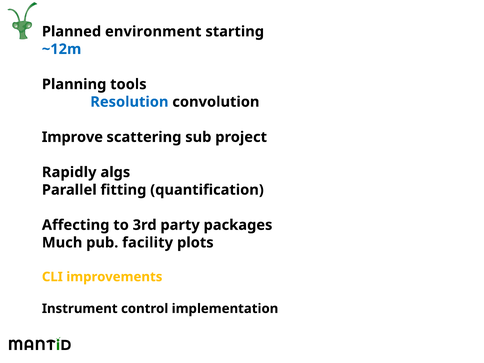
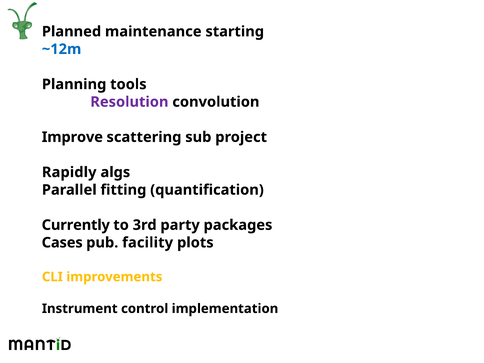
environment: environment -> maintenance
Resolution colour: blue -> purple
Affecting: Affecting -> Currently
Much: Much -> Cases
